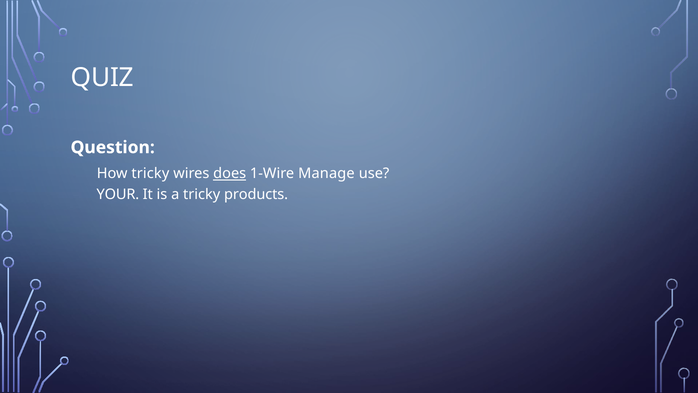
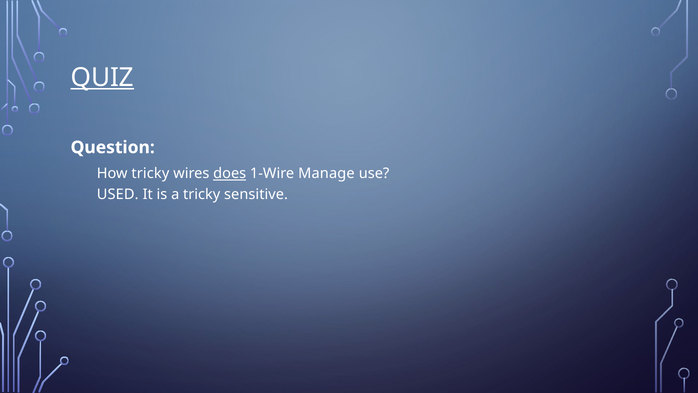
QUIZ underline: none -> present
YOUR: YOUR -> USED
products: products -> sensitive
